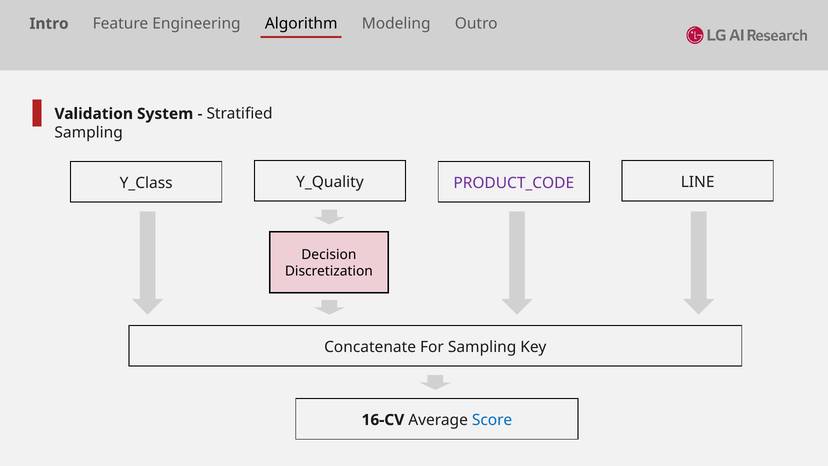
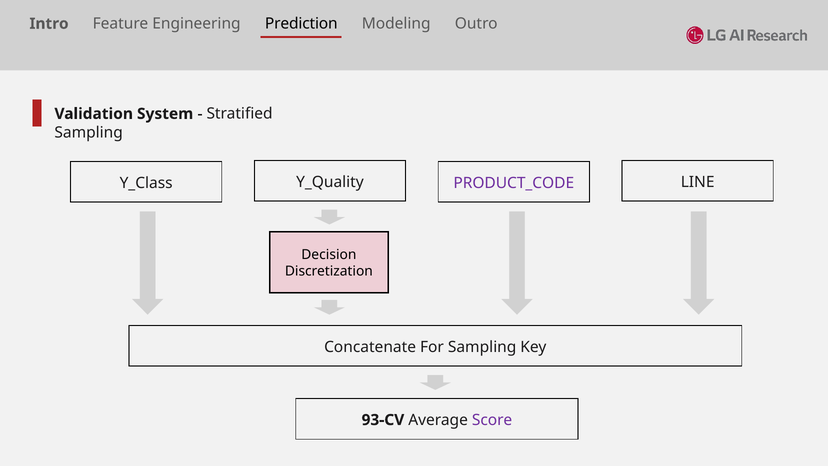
Algorithm: Algorithm -> Prediction
16-CV: 16-CV -> 93-CV
Score colour: blue -> purple
